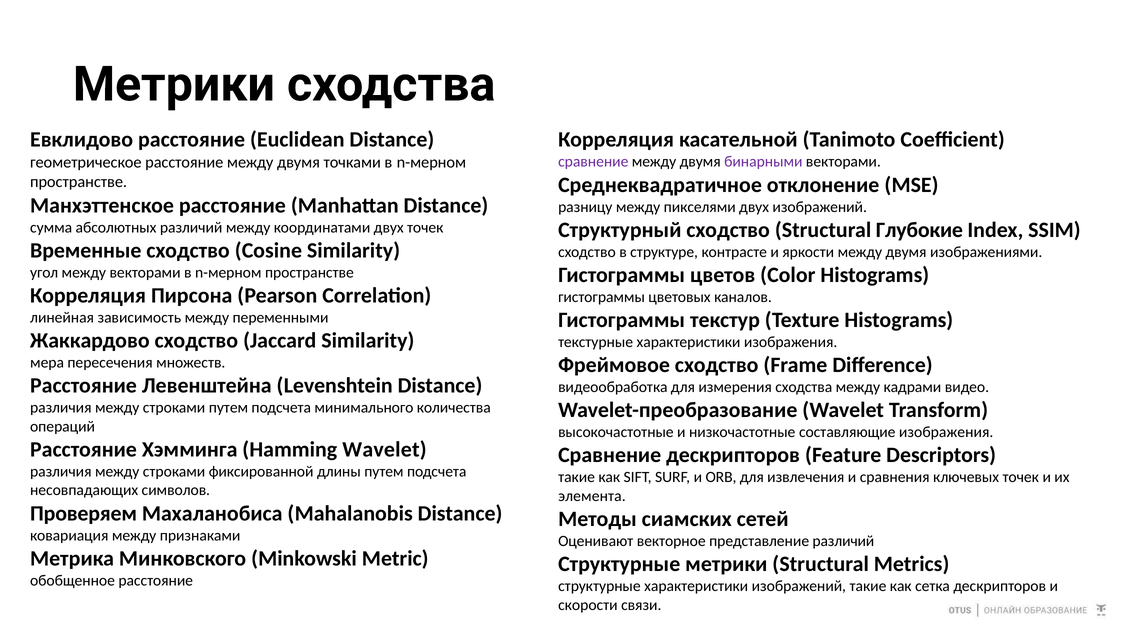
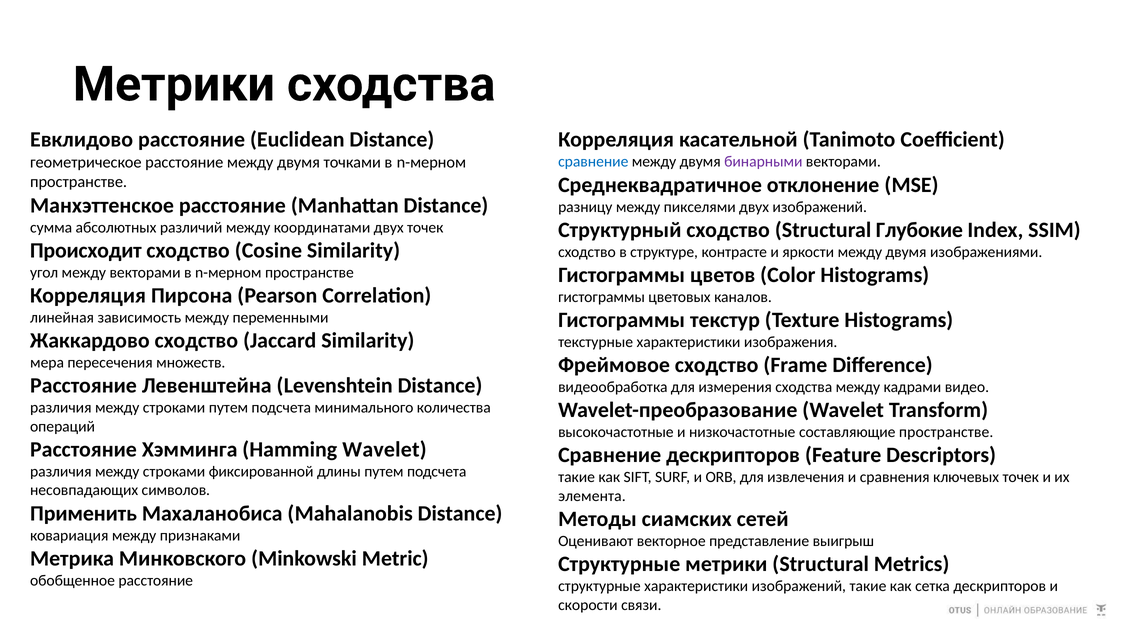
сравнение at (593, 162) colour: purple -> blue
Временные: Временные -> Происходит
составляющие изображения: изображения -> пространстве
Проверяем: Проверяем -> Применить
представление различий: различий -> выигрыш
